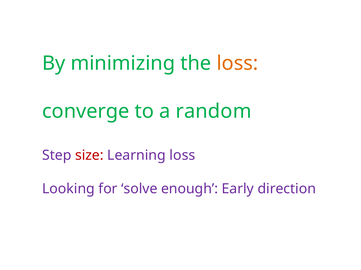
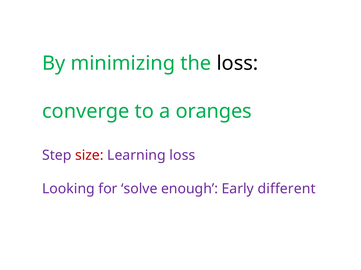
loss at (237, 63) colour: orange -> black
random: random -> oranges
direction: direction -> different
